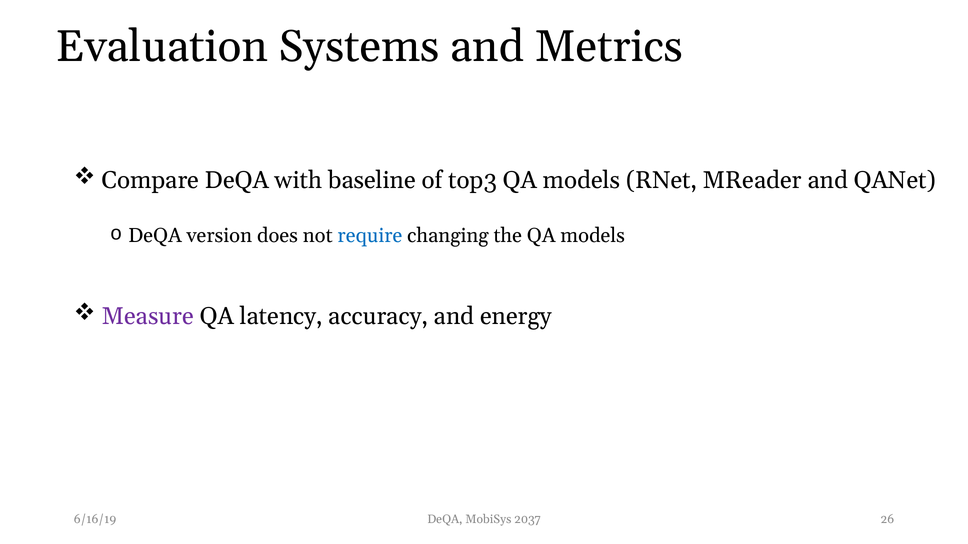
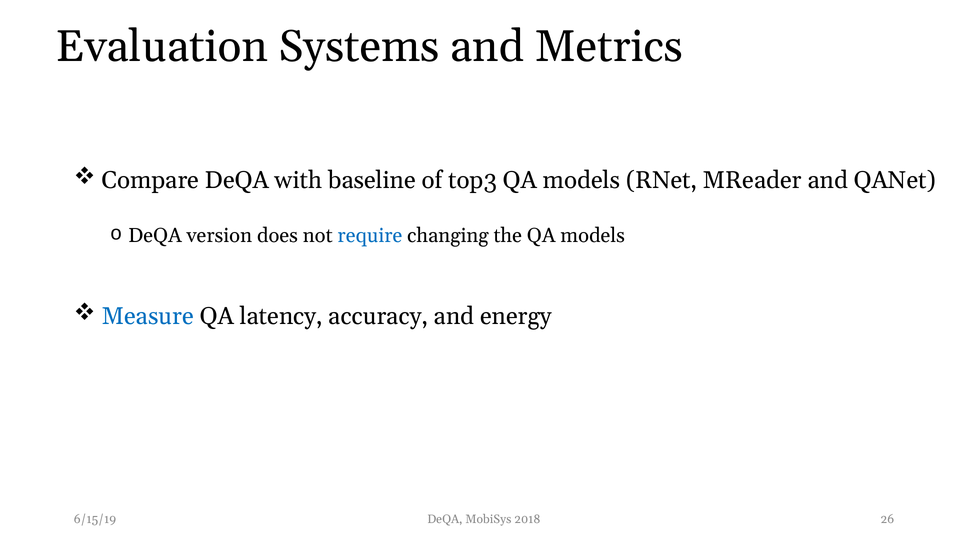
Measure colour: purple -> blue
2037: 2037 -> 2018
6/16/19: 6/16/19 -> 6/15/19
